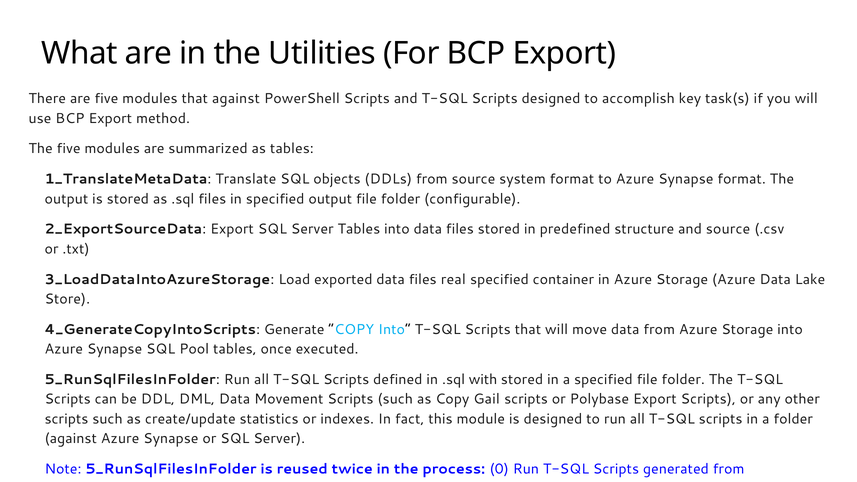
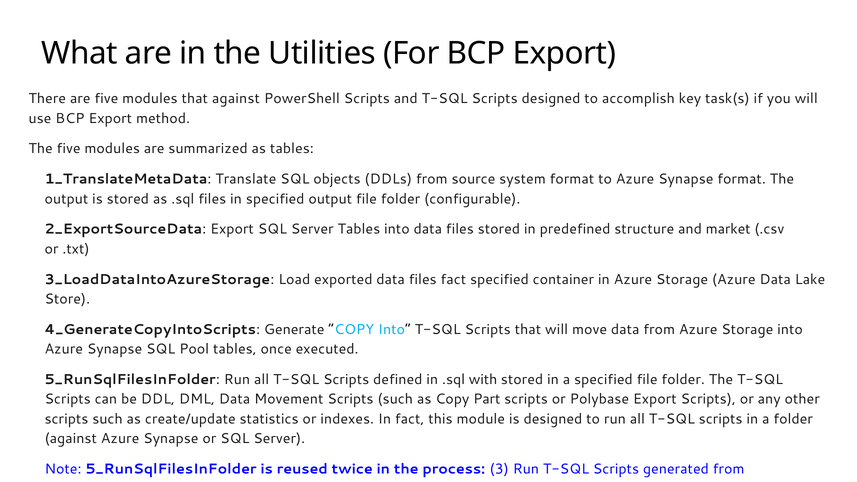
and source: source -> market
files real: real -> fact
Gail: Gail -> Part
0: 0 -> 3
